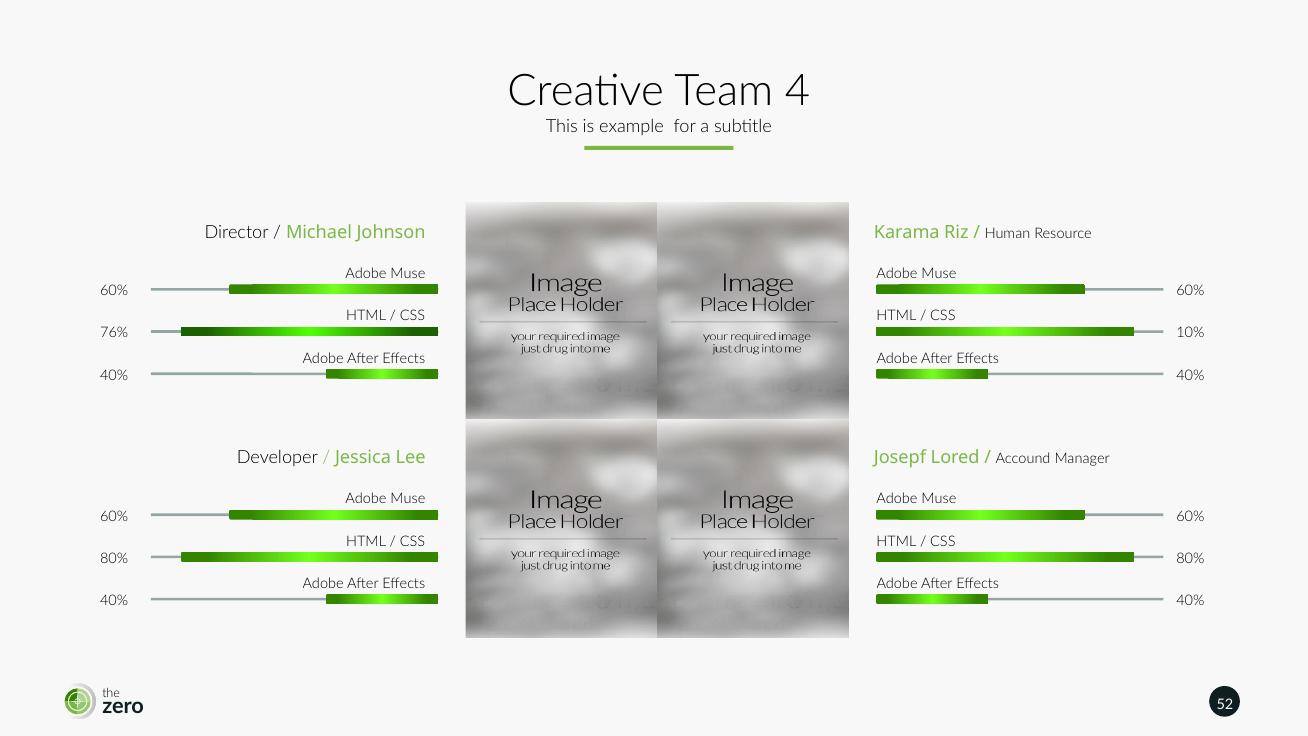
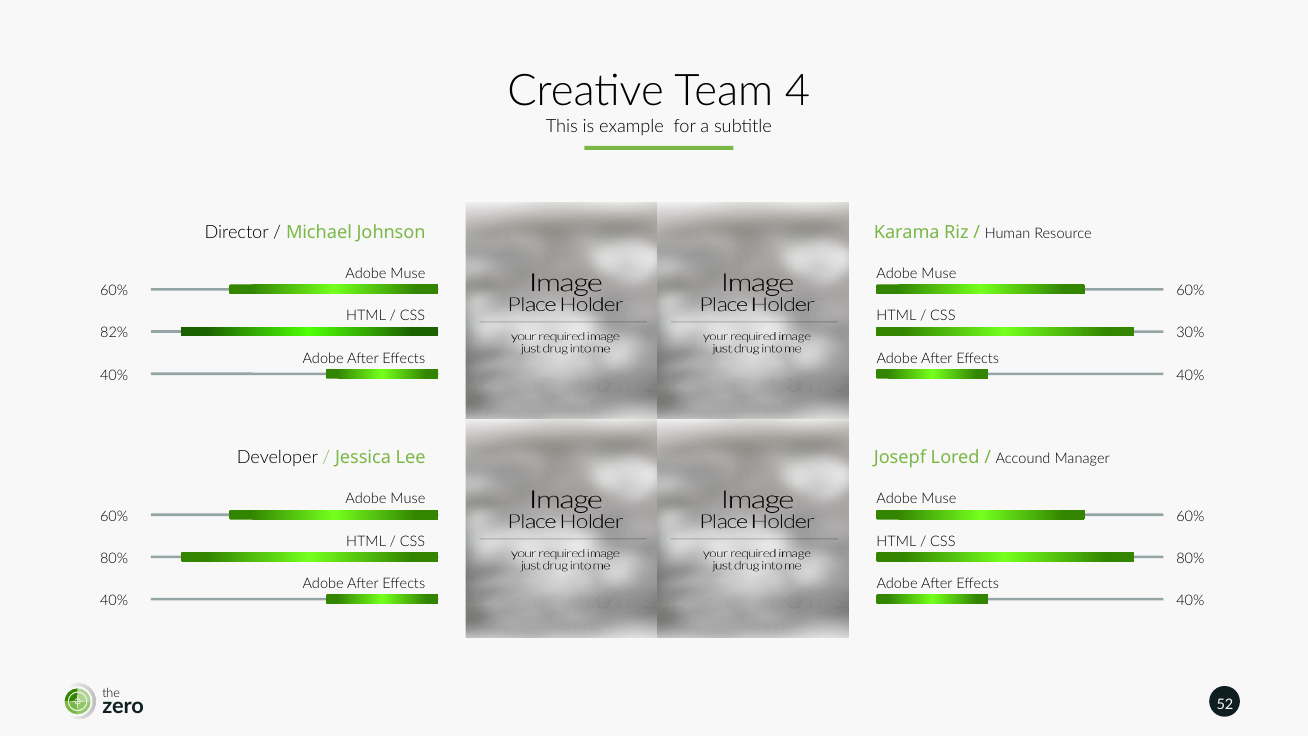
76%: 76% -> 82%
10%: 10% -> 30%
